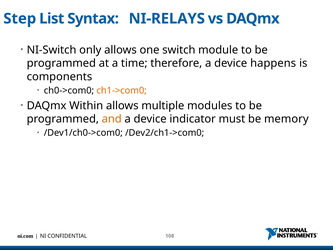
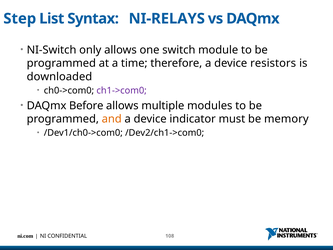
happens: happens -> resistors
components: components -> downloaded
ch1->com0 colour: orange -> purple
Within: Within -> Before
